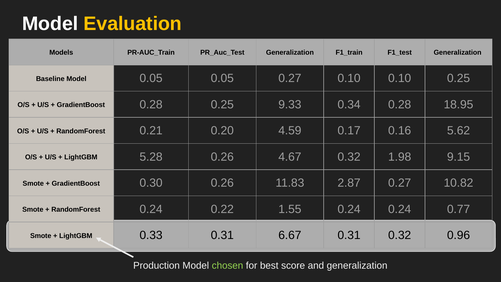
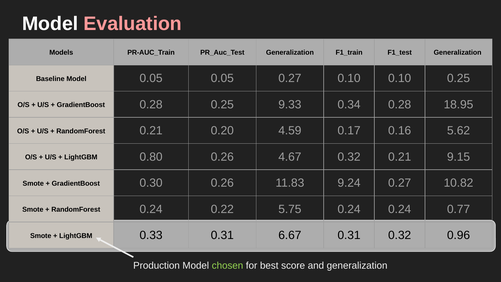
Evaluation colour: yellow -> pink
5.28: 5.28 -> 0.80
0.32 1.98: 1.98 -> 0.21
2.87: 2.87 -> 9.24
1.55: 1.55 -> 5.75
